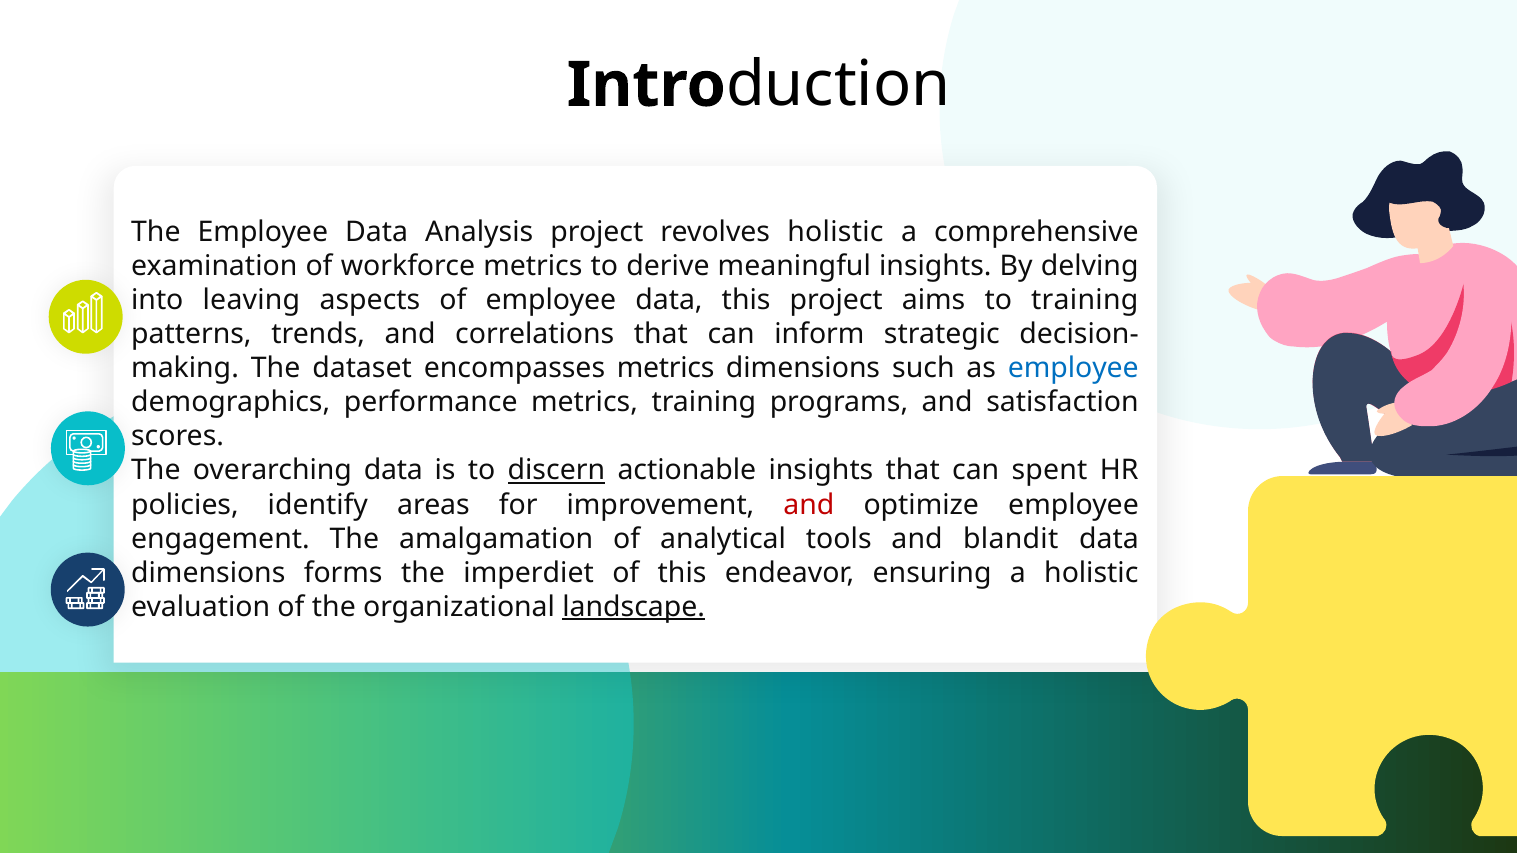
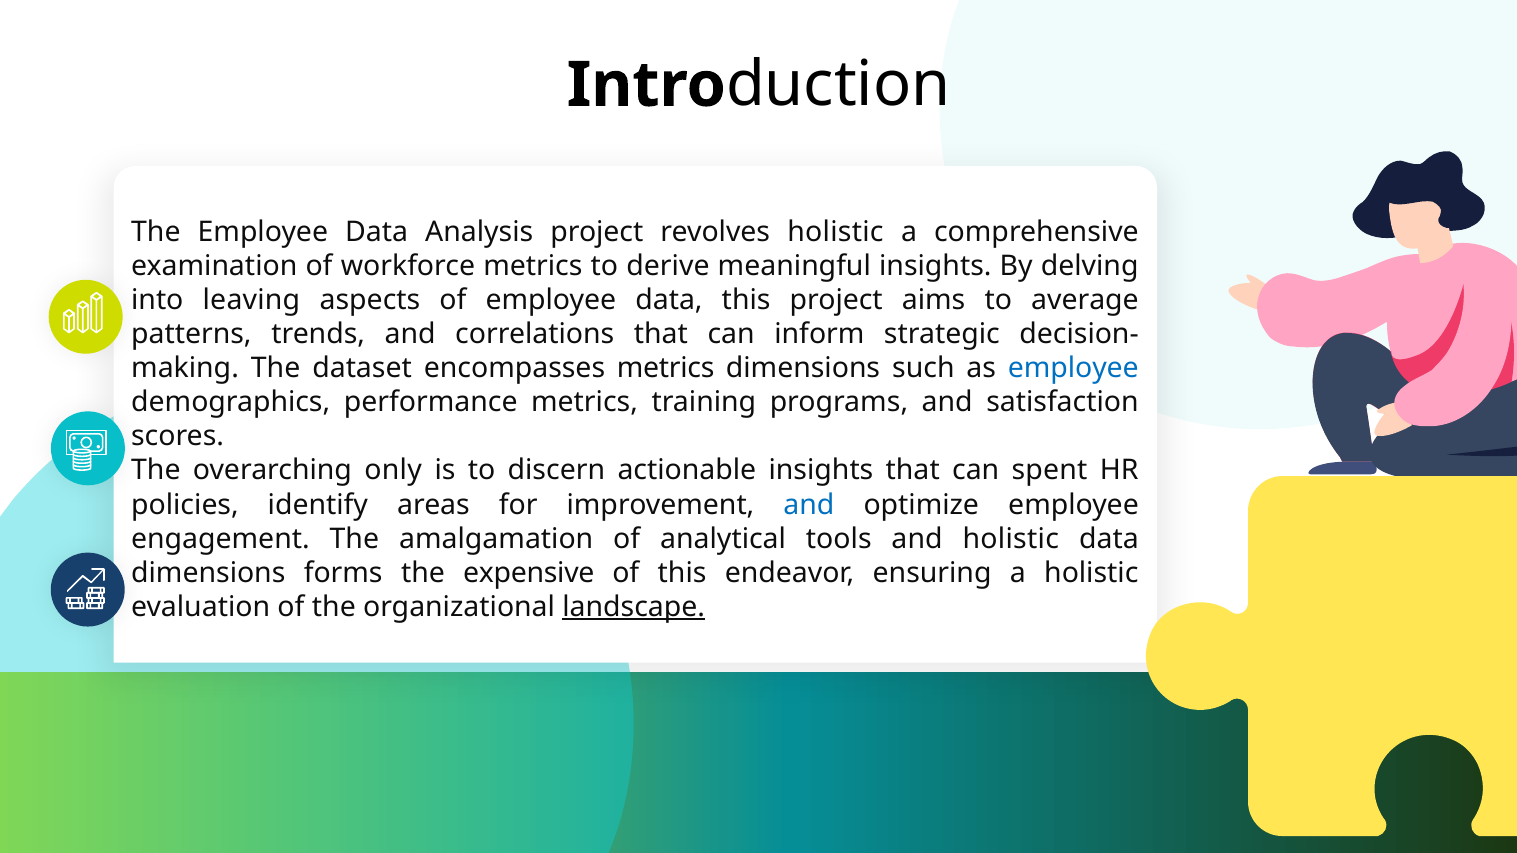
to training: training -> average
overarching data: data -> only
discern underline: present -> none
and at (809, 505) colour: red -> blue
and blandit: blandit -> holistic
imperdiet: imperdiet -> expensive
